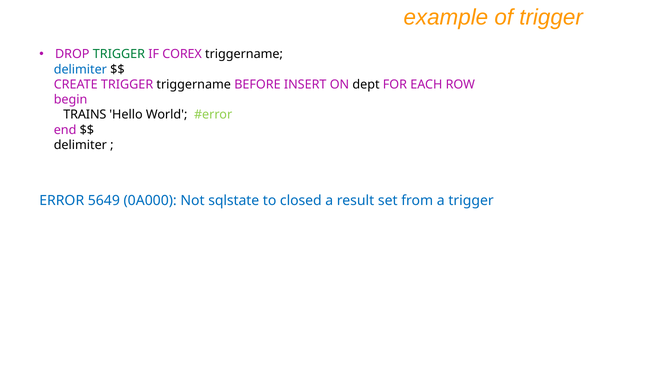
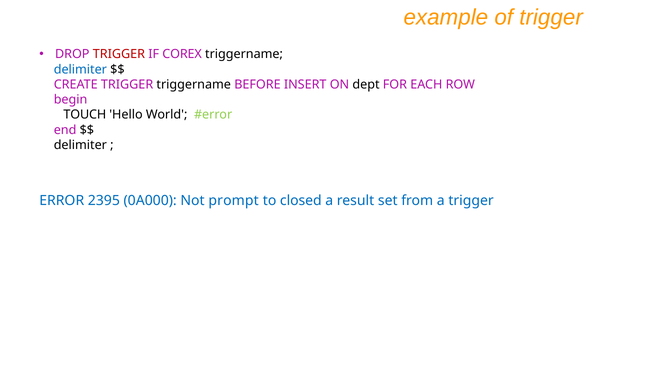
TRIGGER at (119, 54) colour: green -> red
TRAINS: TRAINS -> TOUCH
5649: 5649 -> 2395
sqlstate: sqlstate -> prompt
